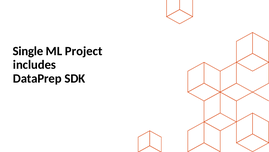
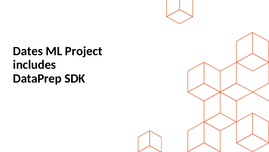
Single: Single -> Dates
